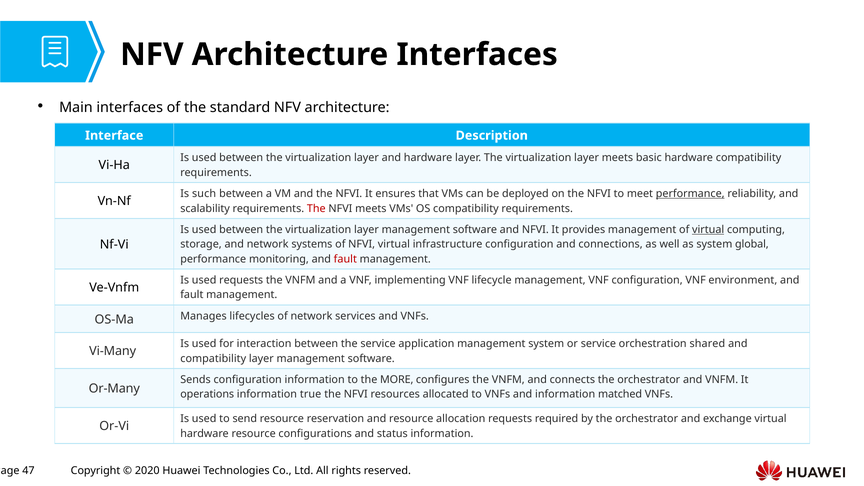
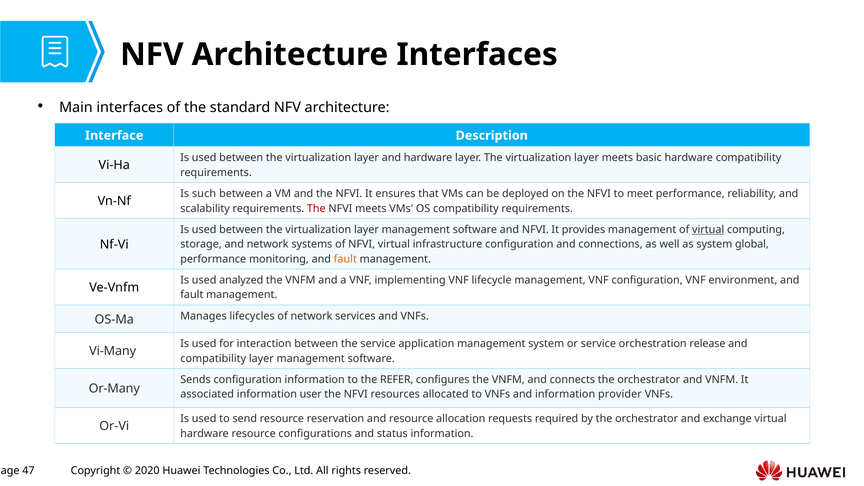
performance at (690, 194) underline: present -> none
fault at (345, 259) colour: red -> orange
used requests: requests -> analyzed
shared: shared -> release
MORE: MORE -> REFER
operations: operations -> associated
true: true -> user
matched: matched -> provider
